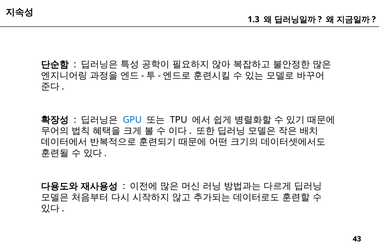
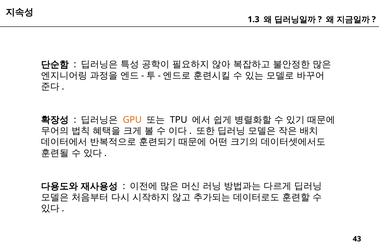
GPU colour: blue -> orange
